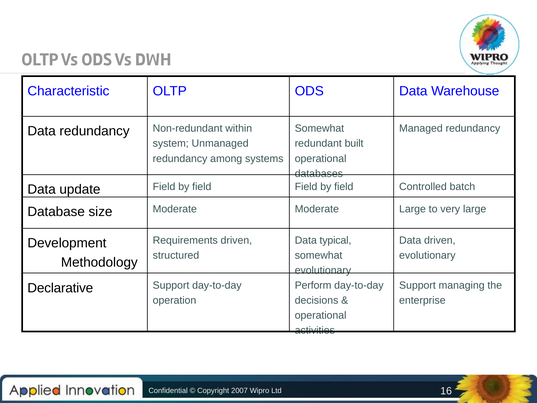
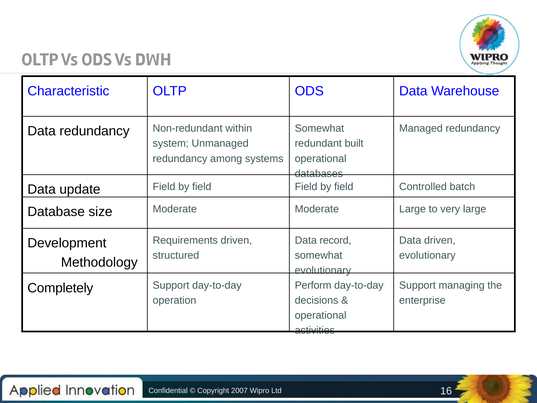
typical: typical -> record
Declarative: Declarative -> Completely
